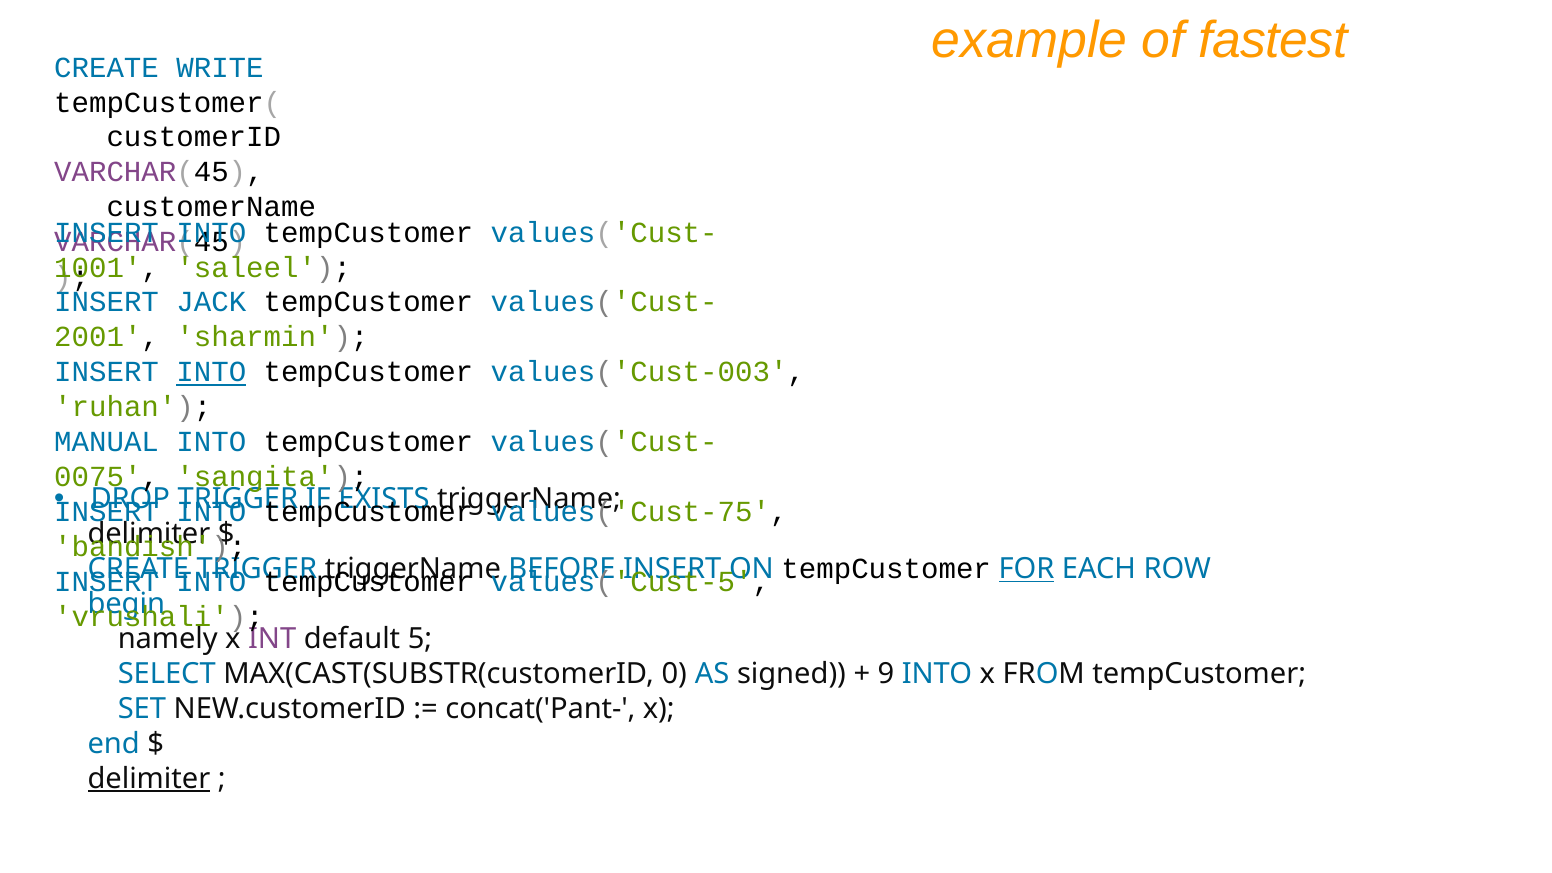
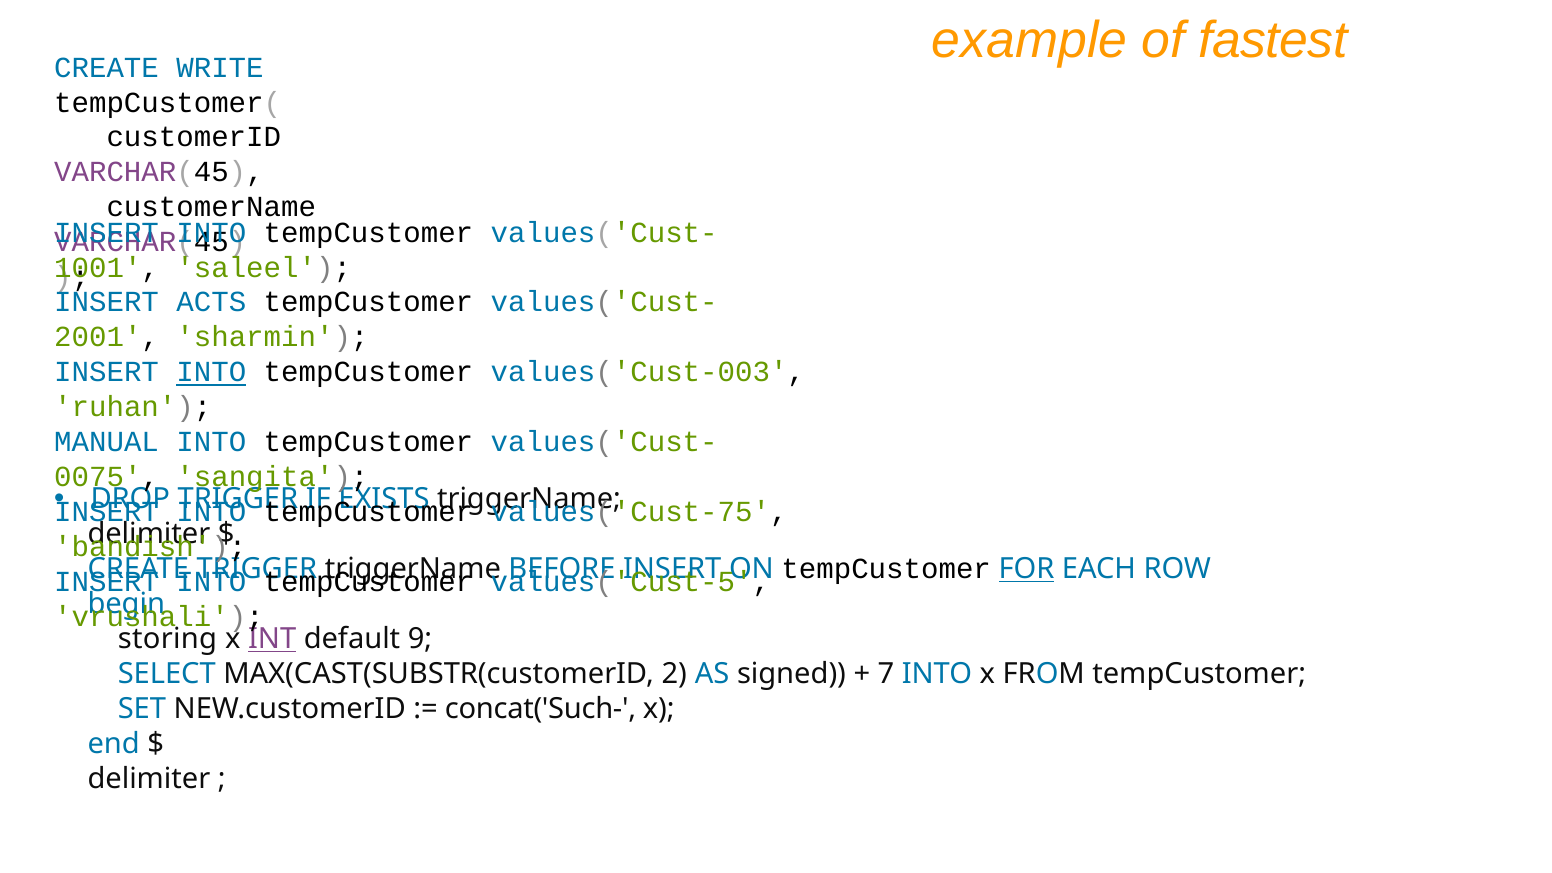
JACK: JACK -> ACTS
namely: namely -> storing
INT underline: none -> present
5: 5 -> 9
0: 0 -> 2
9: 9 -> 7
concat('Pant-: concat('Pant- -> concat('Such-
delimiter at (149, 779) underline: present -> none
